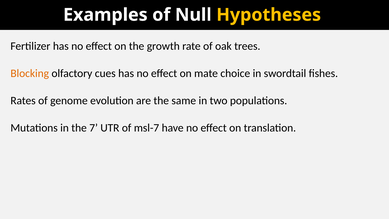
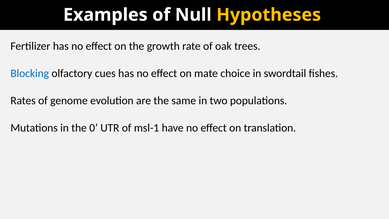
Blocking colour: orange -> blue
7: 7 -> 0
msl-7: msl-7 -> msl-1
